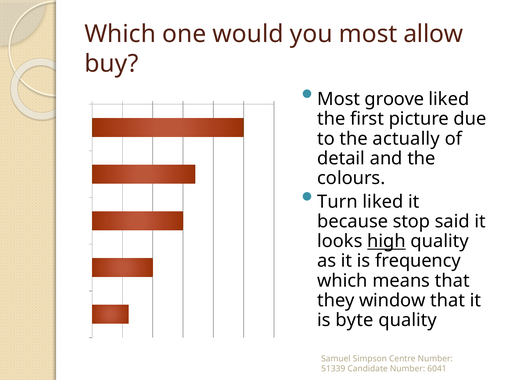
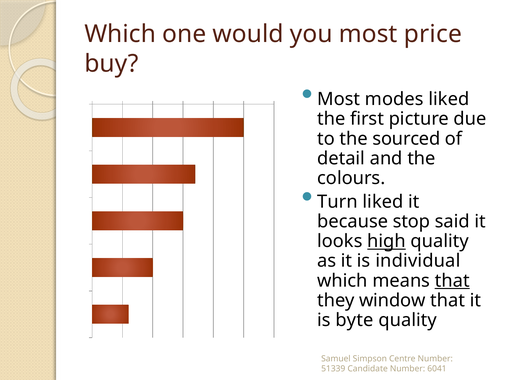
allow: allow -> price
groove: groove -> modes
actually: actually -> sourced
frequency: frequency -> individual
that at (452, 280) underline: none -> present
